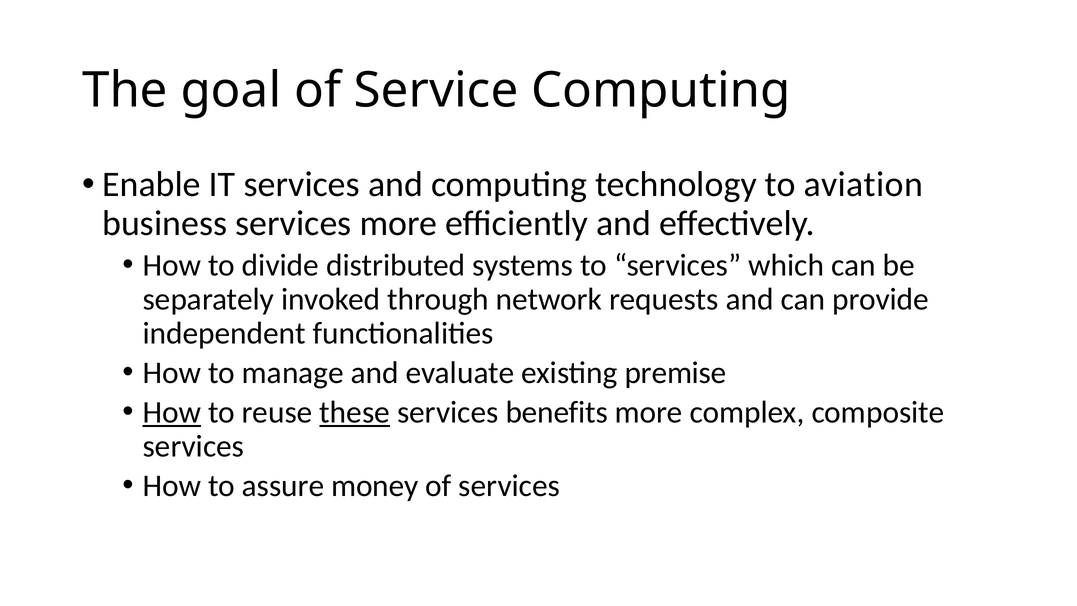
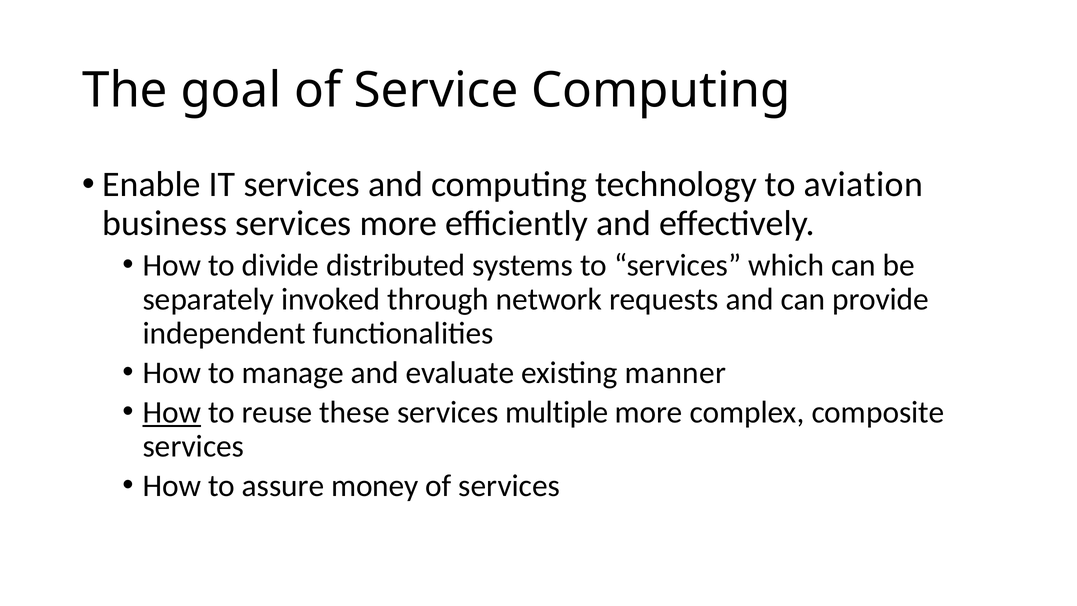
premise: premise -> manner
these underline: present -> none
benefits: benefits -> multiple
